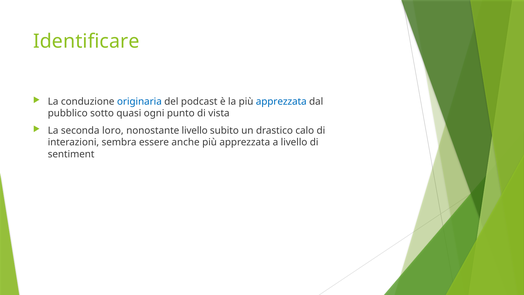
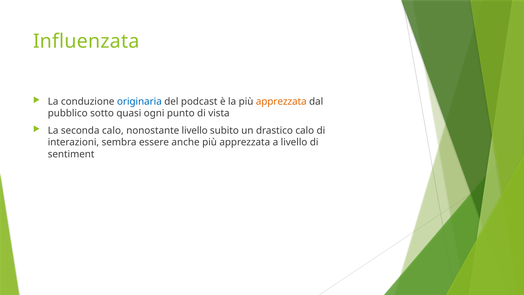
Identificare: Identificare -> Influenzata
apprezzata at (281, 101) colour: blue -> orange
seconda loro: loro -> calo
